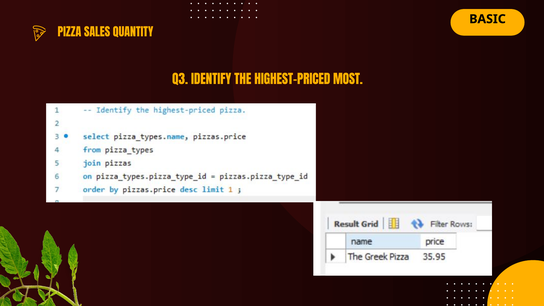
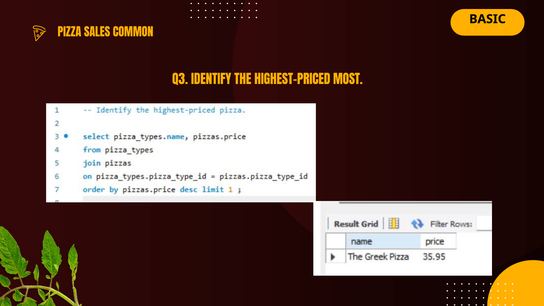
QUANTITY: QUANTITY -> COMMON
